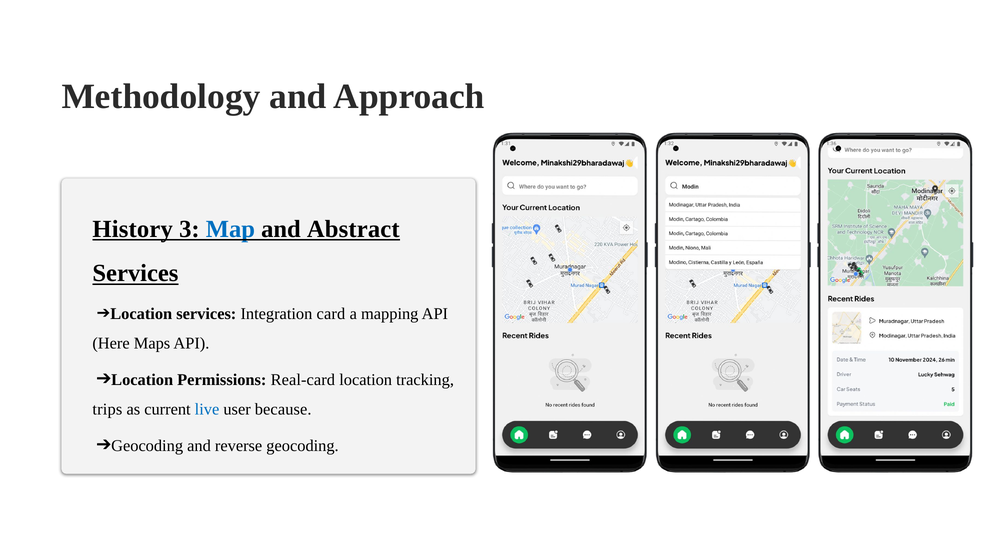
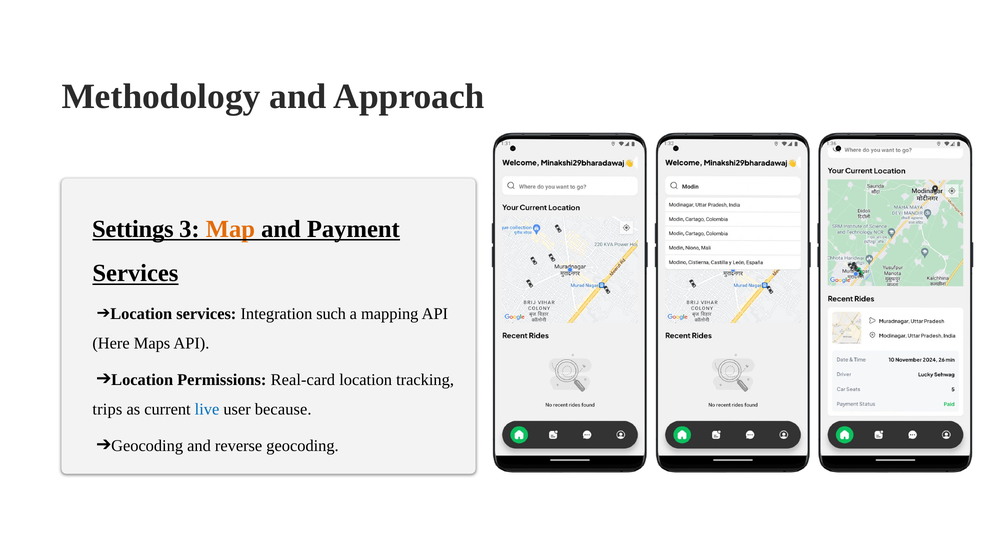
History: History -> Settings
Map colour: blue -> orange
Abstract: Abstract -> Payment
card: card -> such
